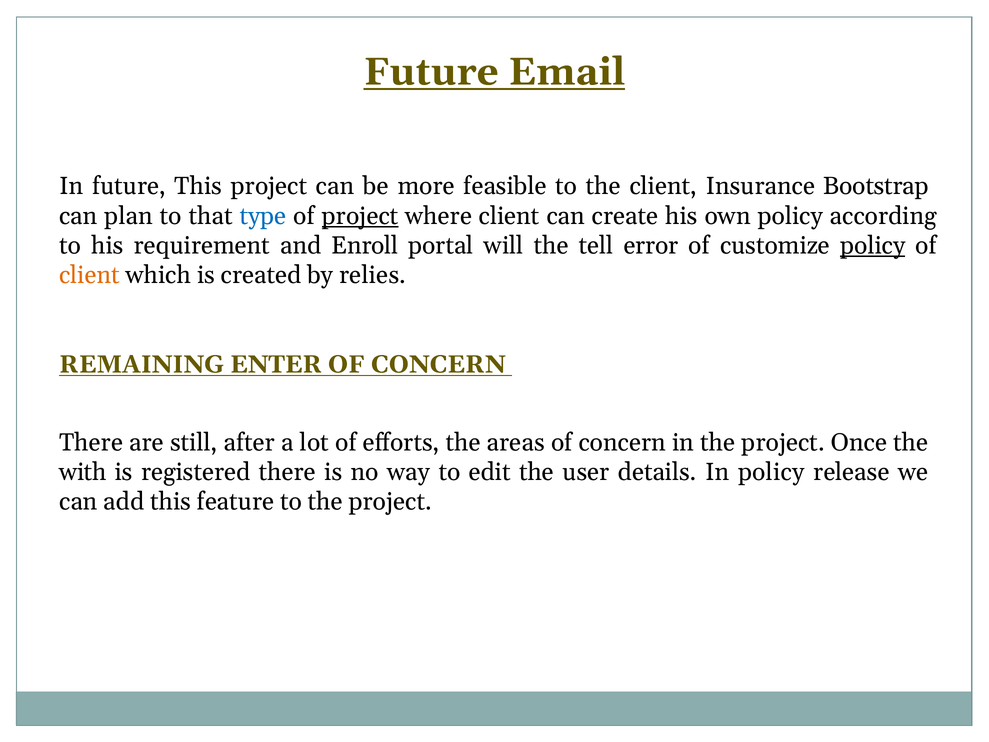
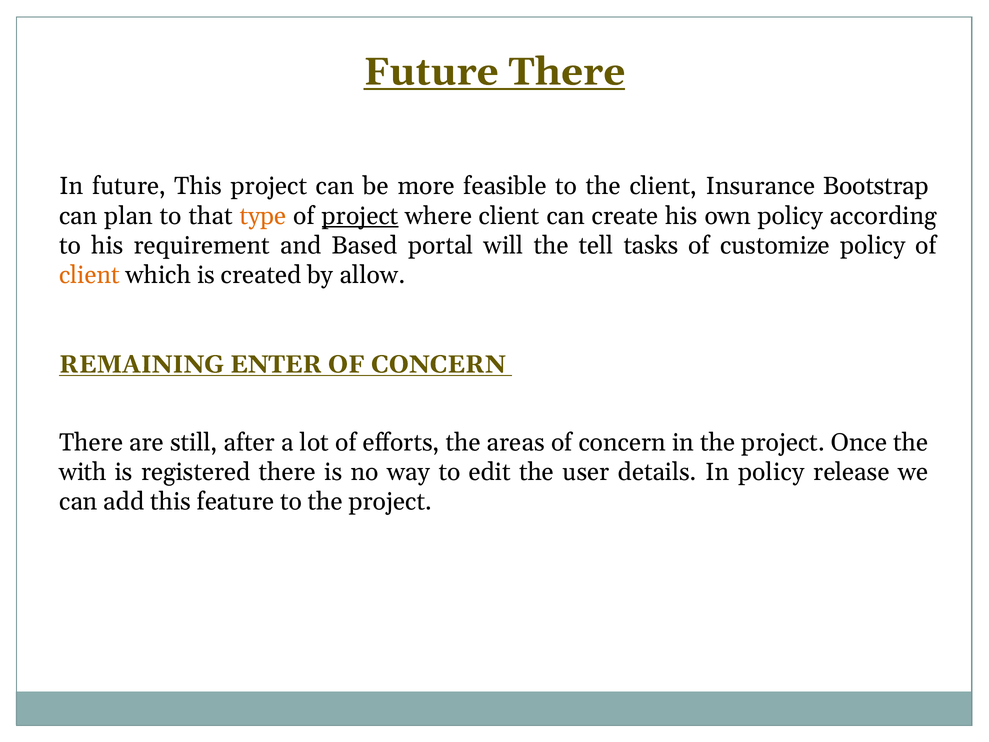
Future Email: Email -> There
type colour: blue -> orange
Enroll: Enroll -> Based
error: error -> tasks
policy at (873, 246) underline: present -> none
relies: relies -> allow
